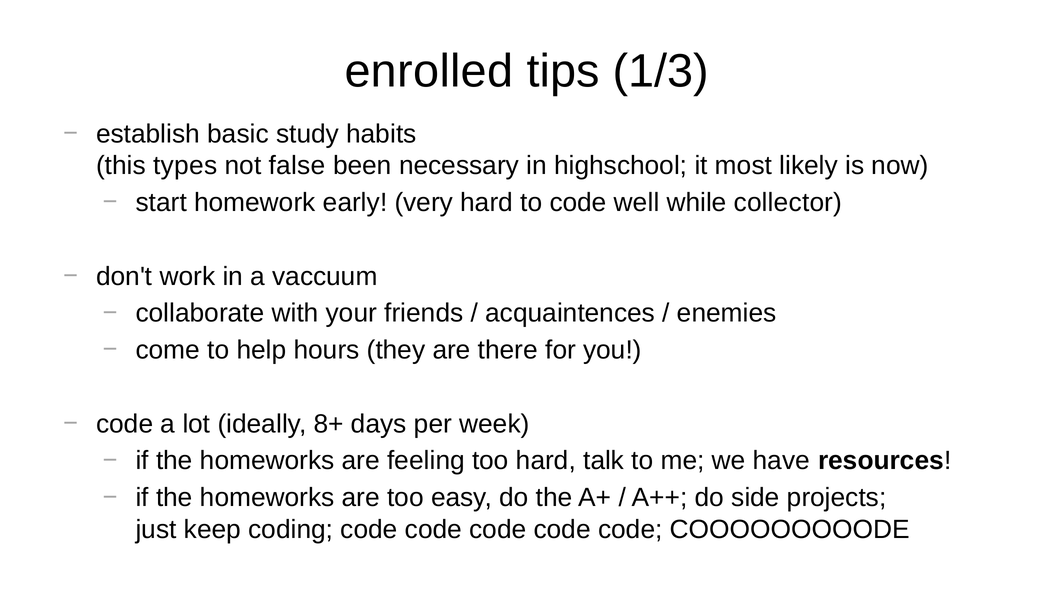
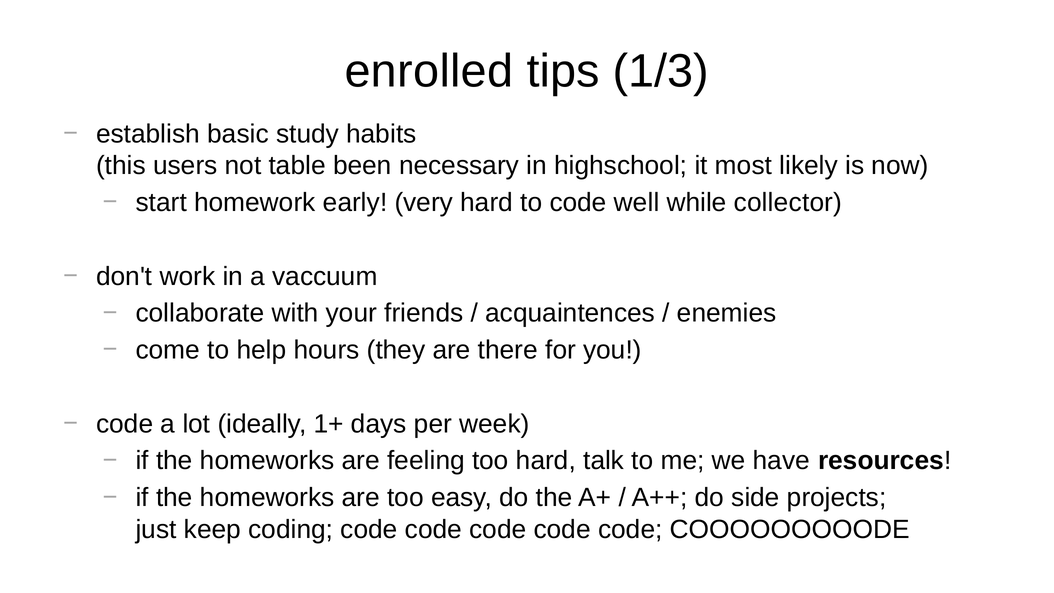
types: types -> users
false: false -> table
8+: 8+ -> 1+
